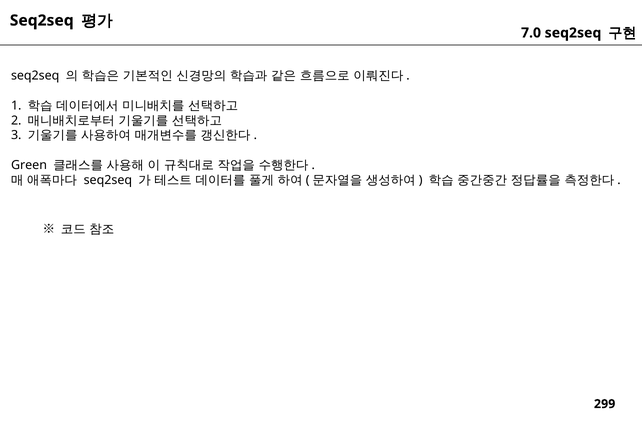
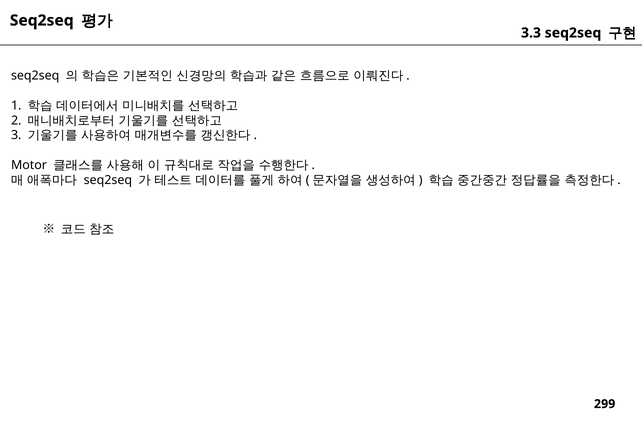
7.0: 7.0 -> 3.3
Green: Green -> Motor
